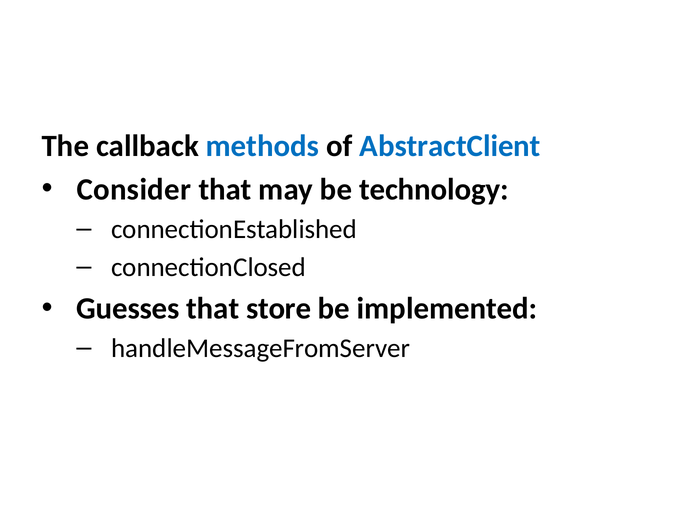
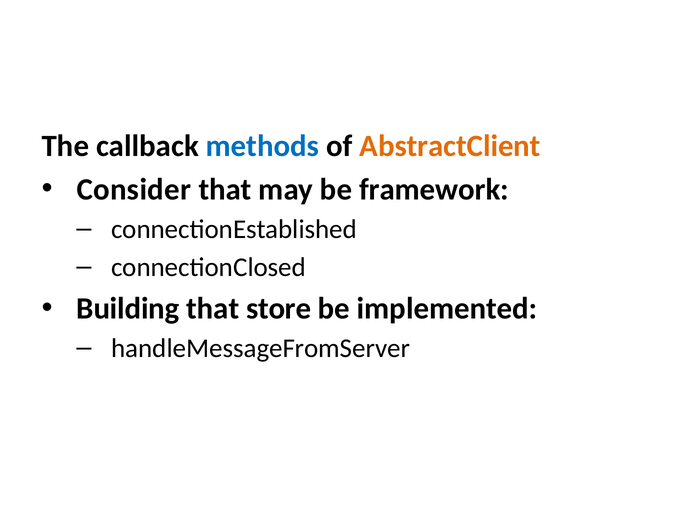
AbstractClient colour: blue -> orange
technology: technology -> framework
Guesses: Guesses -> Building
